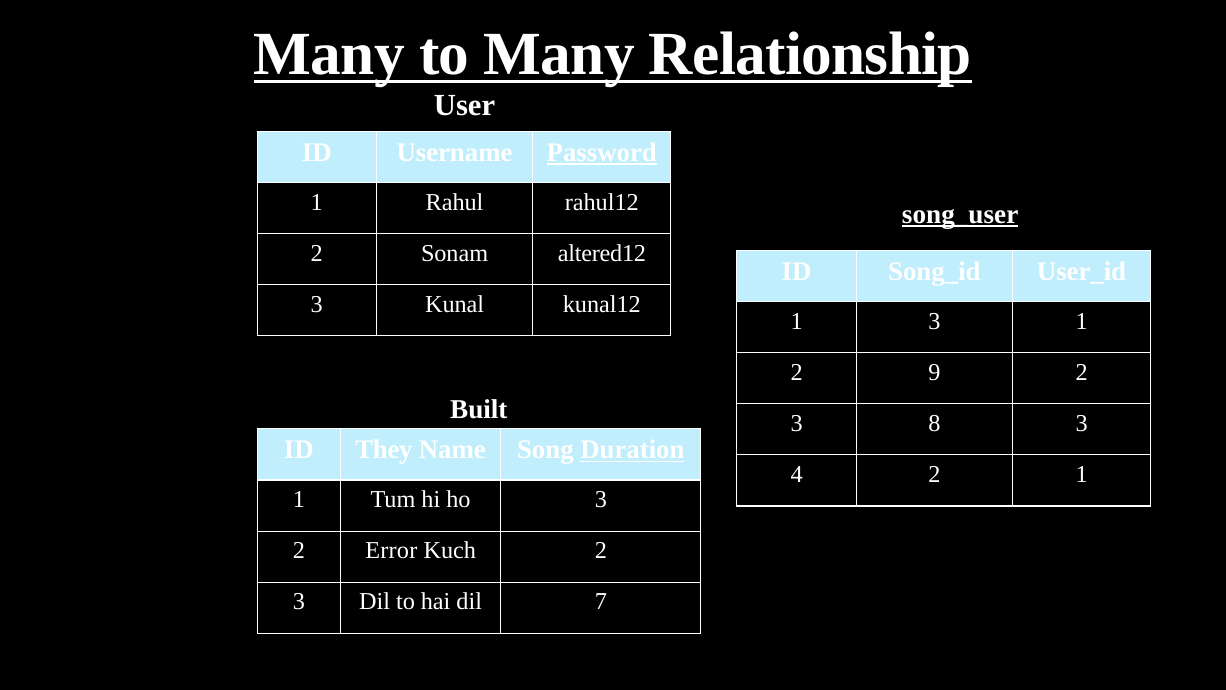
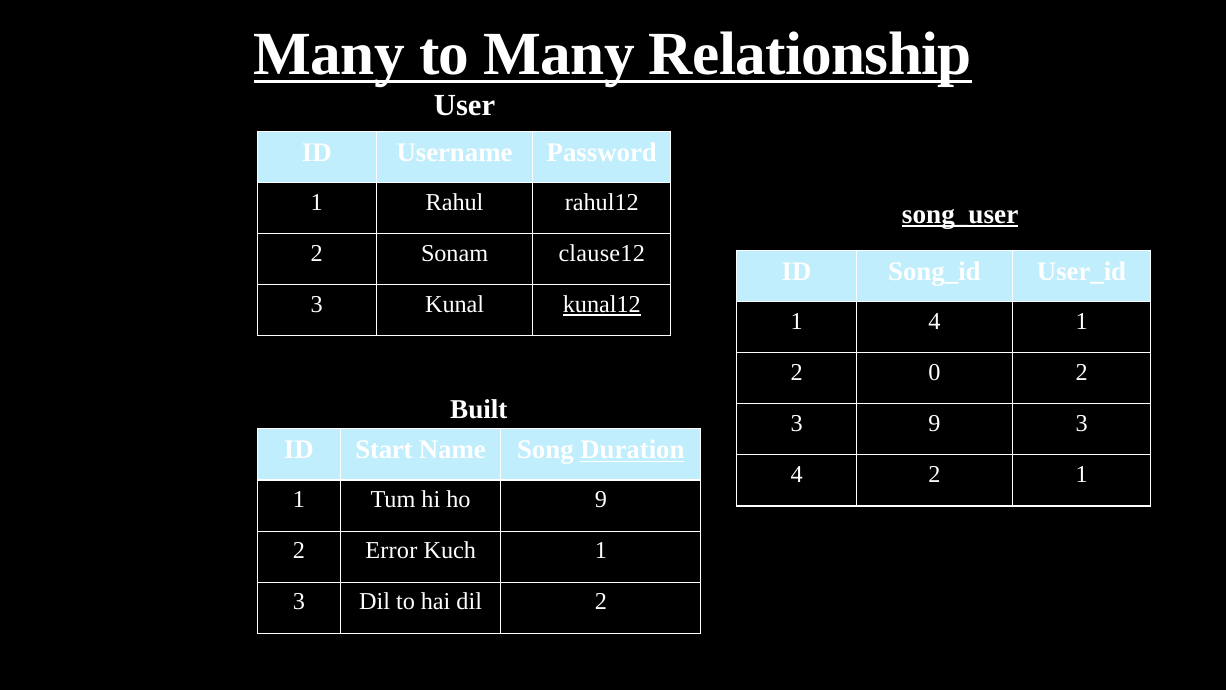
Password underline: present -> none
altered12: altered12 -> clause12
kunal12 underline: none -> present
1 3: 3 -> 4
9: 9 -> 0
3 8: 8 -> 9
They: They -> Start
ho 3: 3 -> 9
Kuch 2: 2 -> 1
dil 7: 7 -> 2
